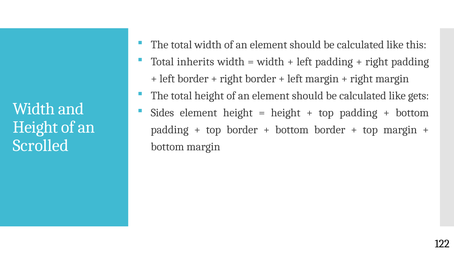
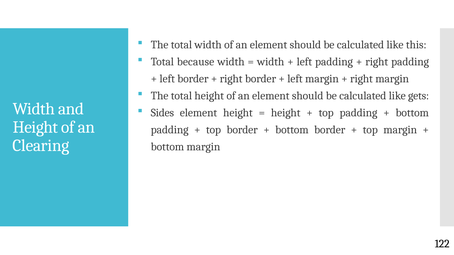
inherits: inherits -> because
Scrolled: Scrolled -> Clearing
